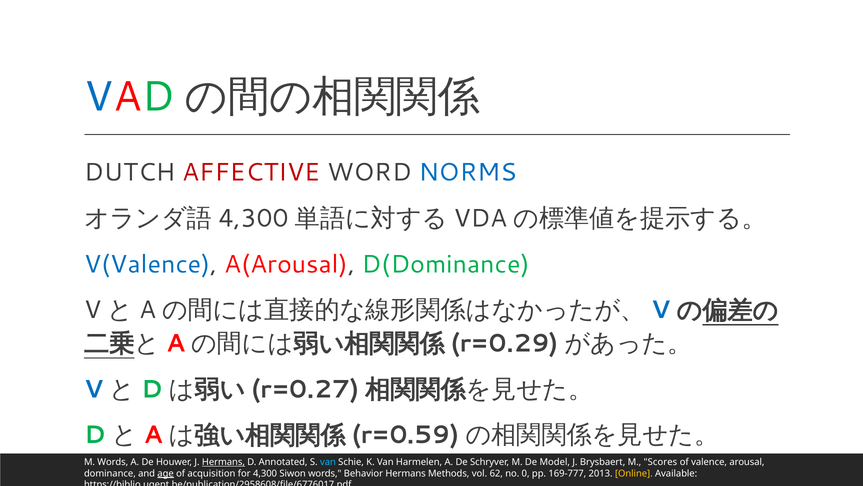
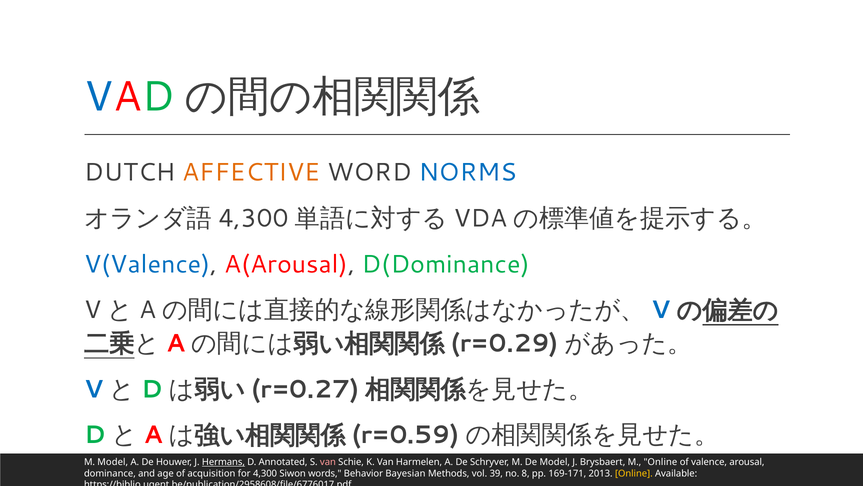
AFFECTIVE colour: red -> orange
M Words: Words -> Model
van at (328, 462) colour: light blue -> pink
M Scores: Scores -> Online
age underline: present -> none
Behavior Hermans: Hermans -> Bayesian
62: 62 -> 39
0: 0 -> 8
169-777: 169-777 -> 169-171
